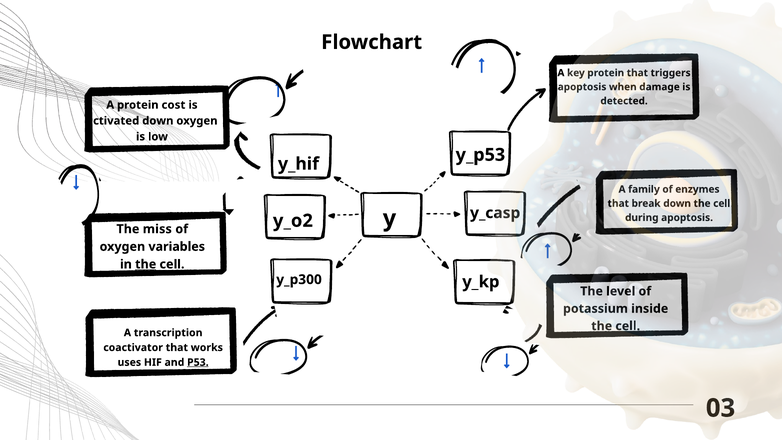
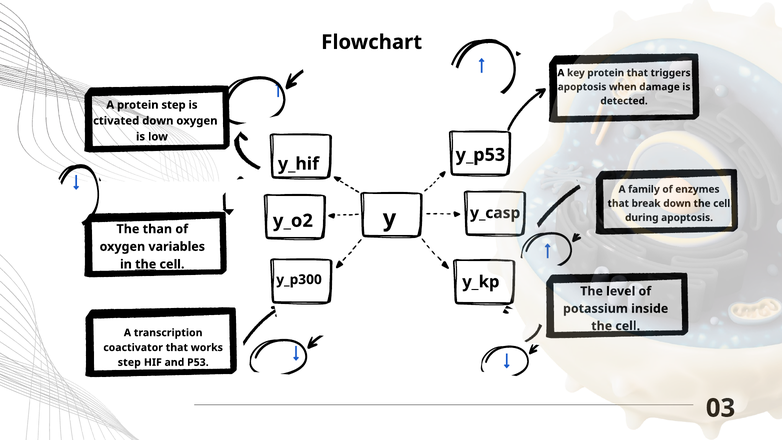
protein cost: cost -> step
miss: miss -> than
uses at (129, 362): uses -> step
P53 underline: present -> none
